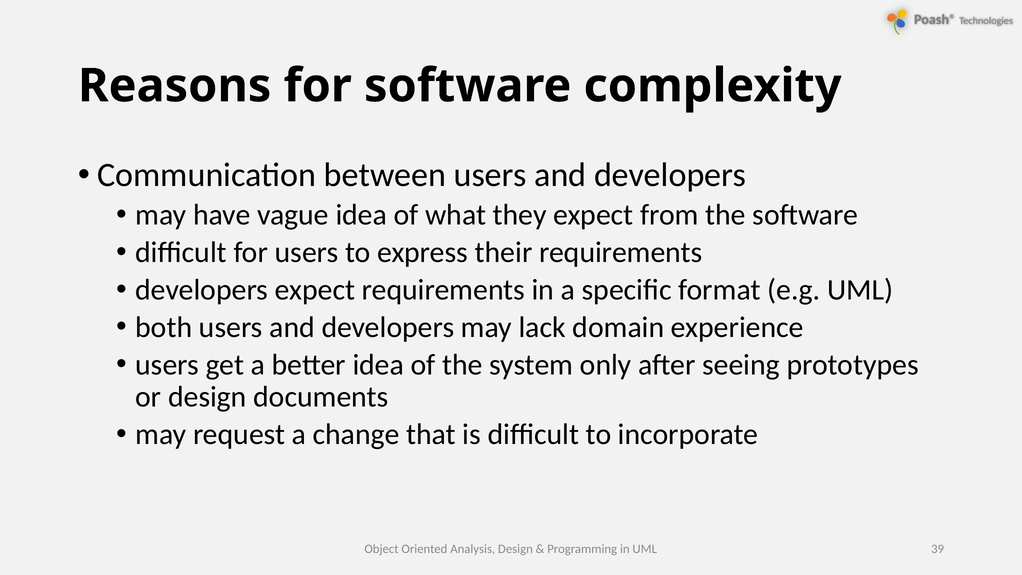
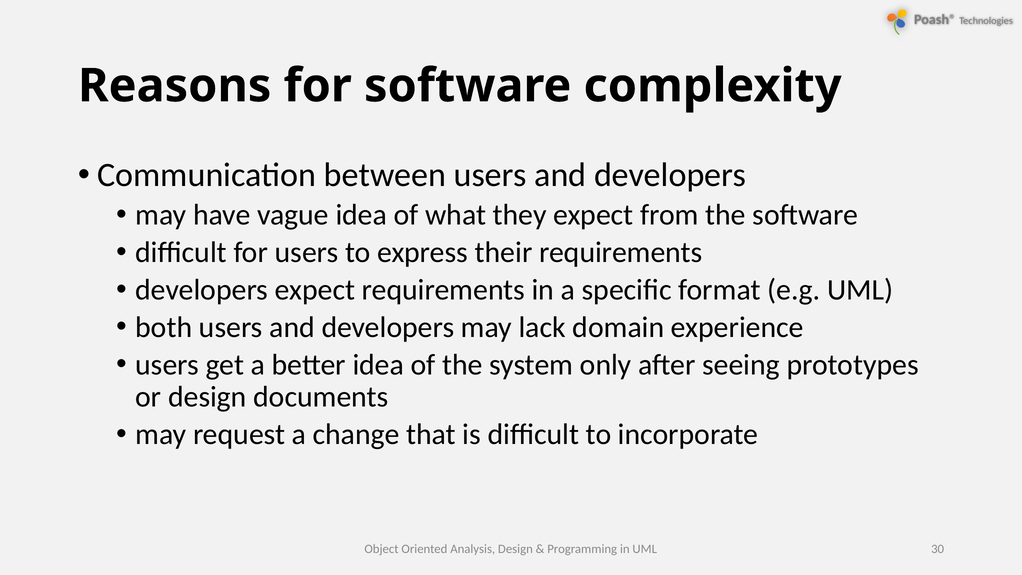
39: 39 -> 30
